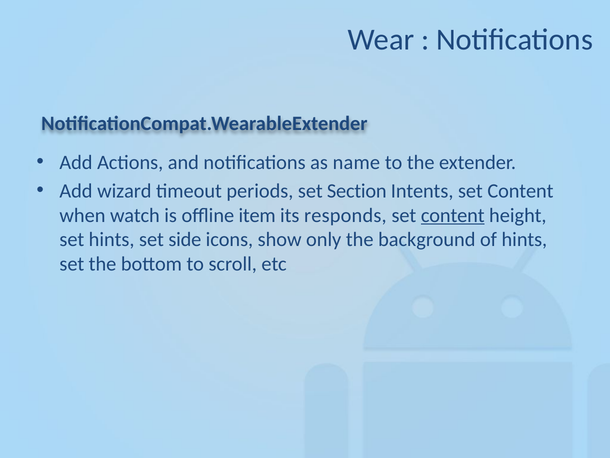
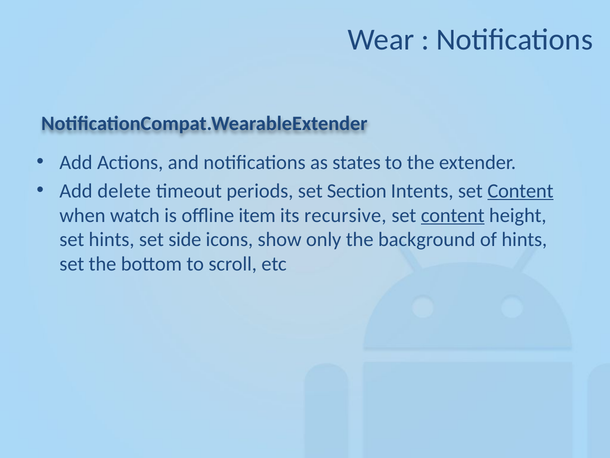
name: name -> states
wizard: wizard -> delete
Content at (520, 191) underline: none -> present
responds: responds -> recursive
